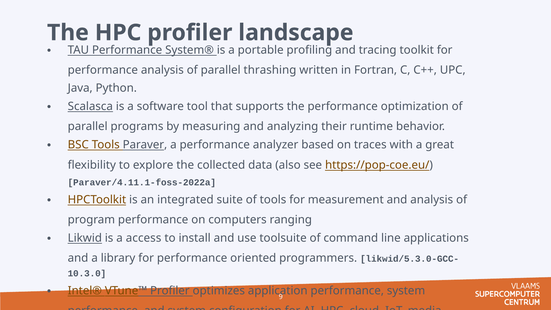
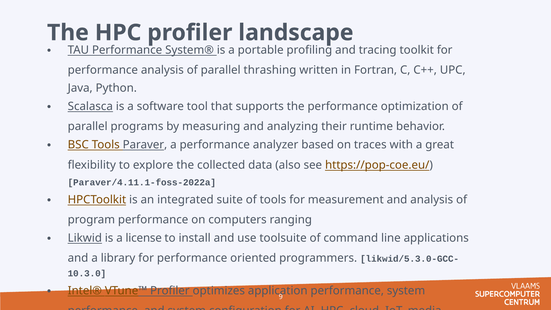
access: access -> license
